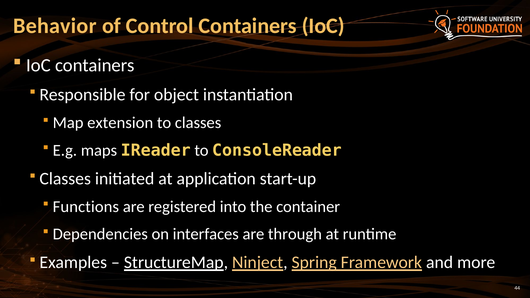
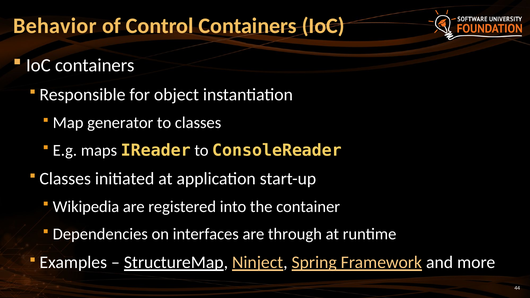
extension: extension -> generator
Functions: Functions -> Wikipedia
